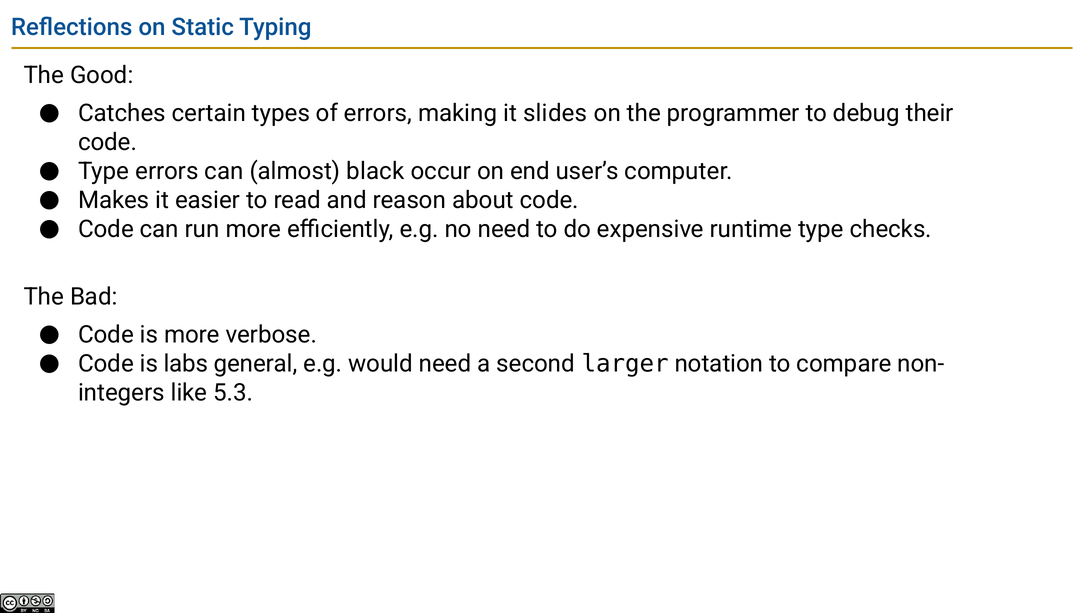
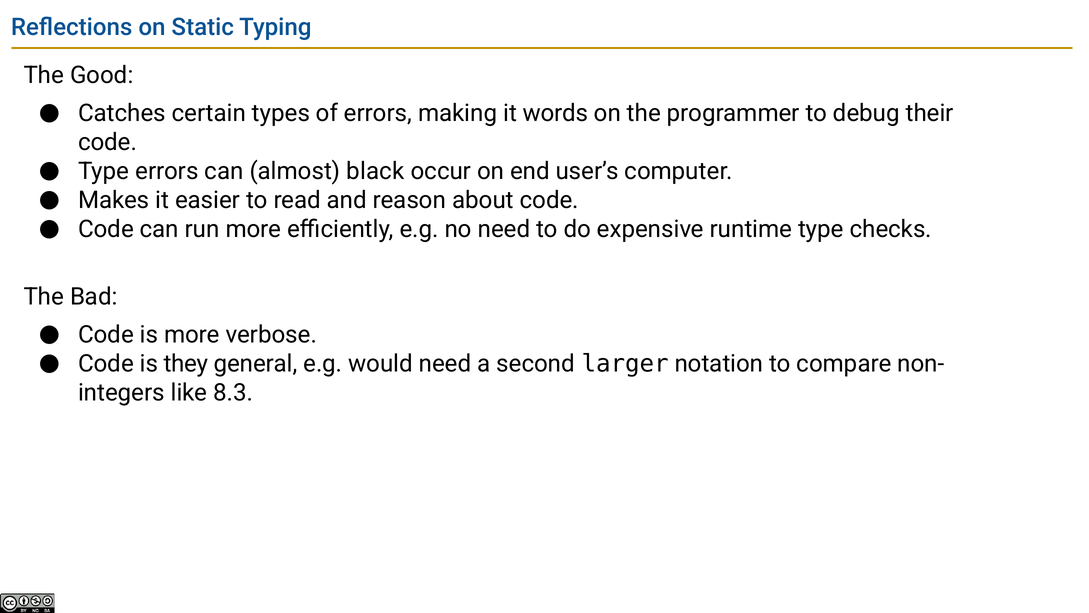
slides: slides -> words
labs: labs -> they
5.3: 5.3 -> 8.3
